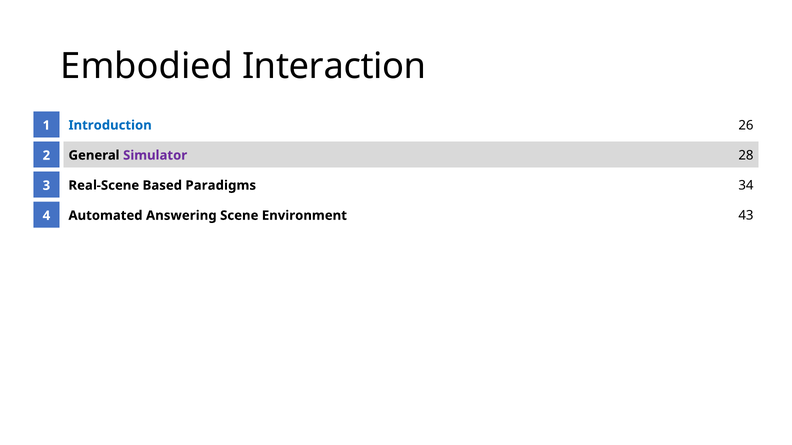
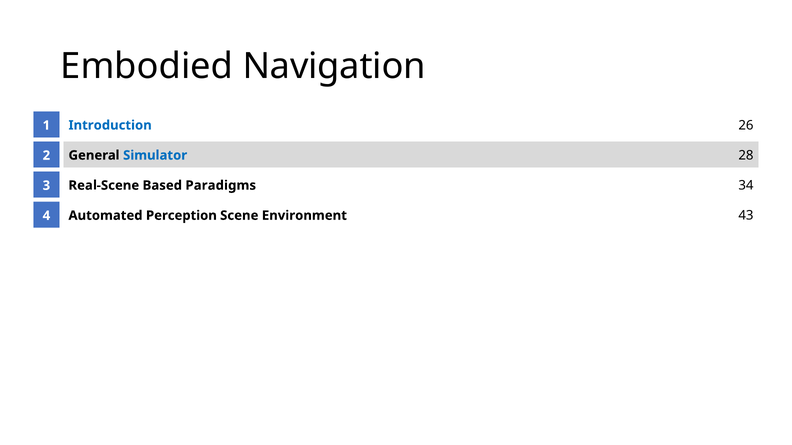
Interaction: Interaction -> Navigation
Simulator colour: purple -> blue
Answering: Answering -> Perception
